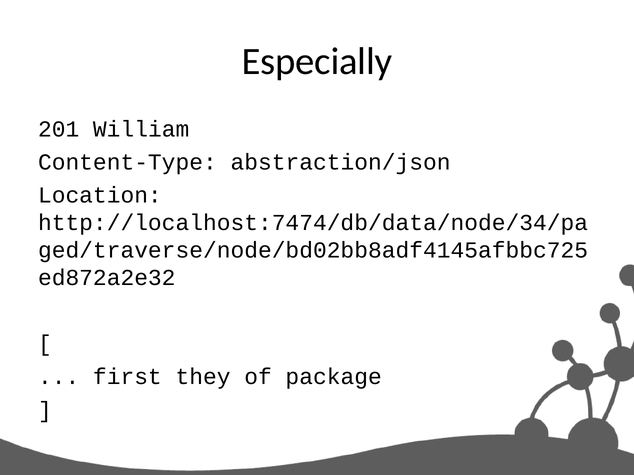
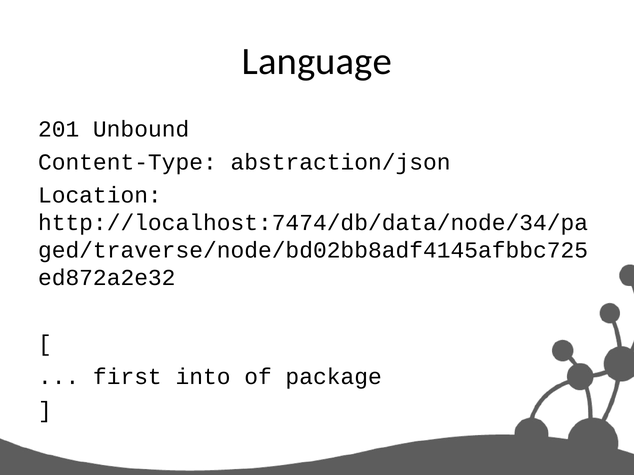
Especially: Especially -> Language
William: William -> Unbound
they: they -> into
